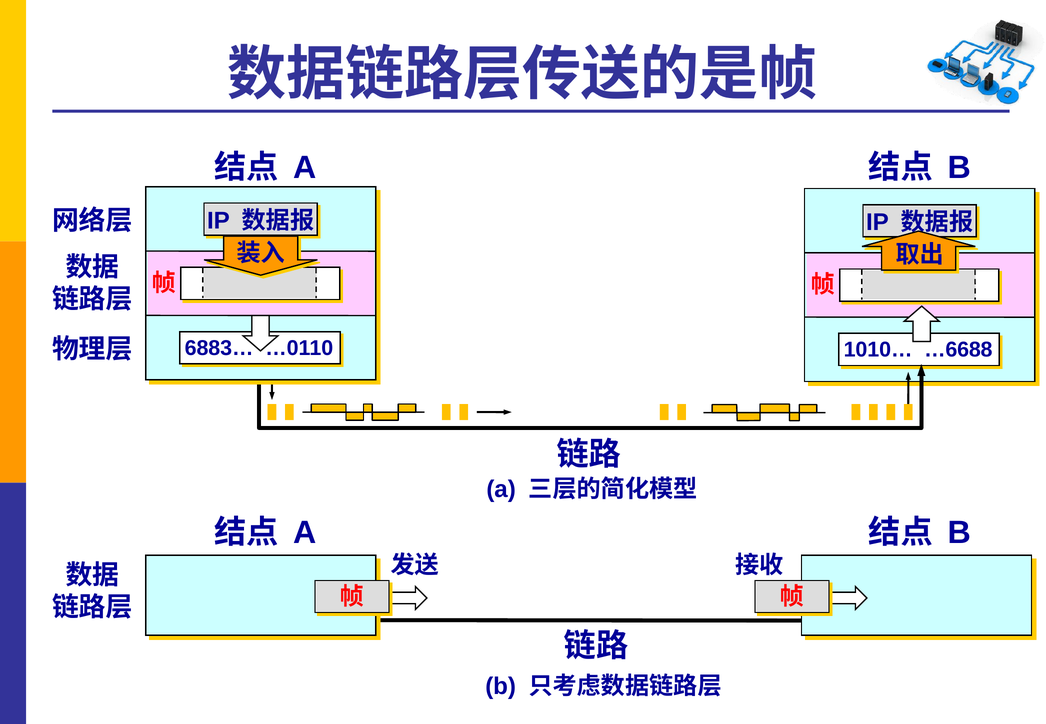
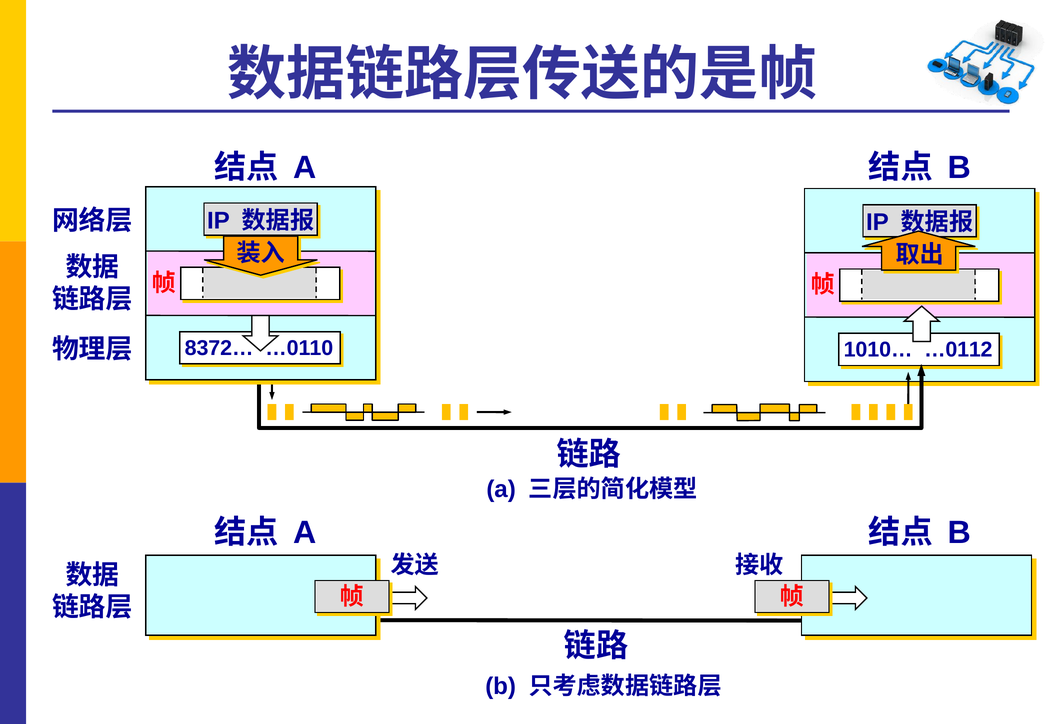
6883…: 6883… -> 8372…
…6688: …6688 -> …0112
